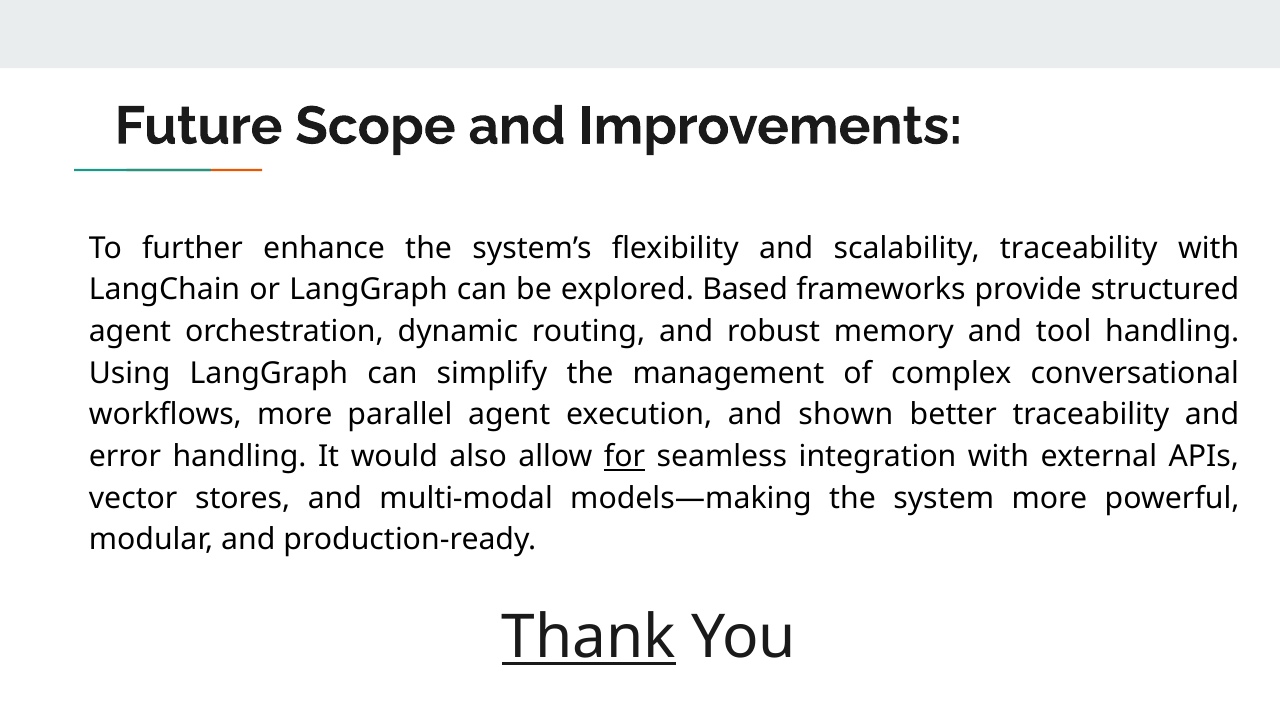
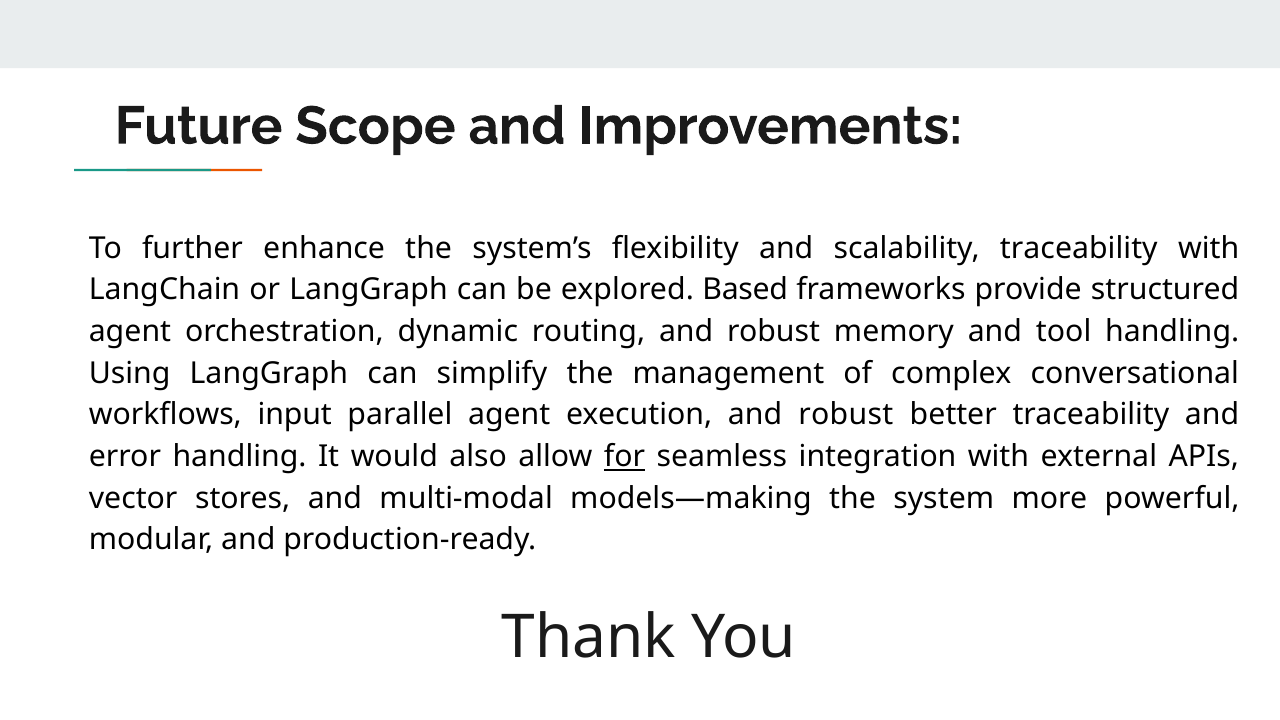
workflows more: more -> input
execution and shown: shown -> robust
Thank underline: present -> none
